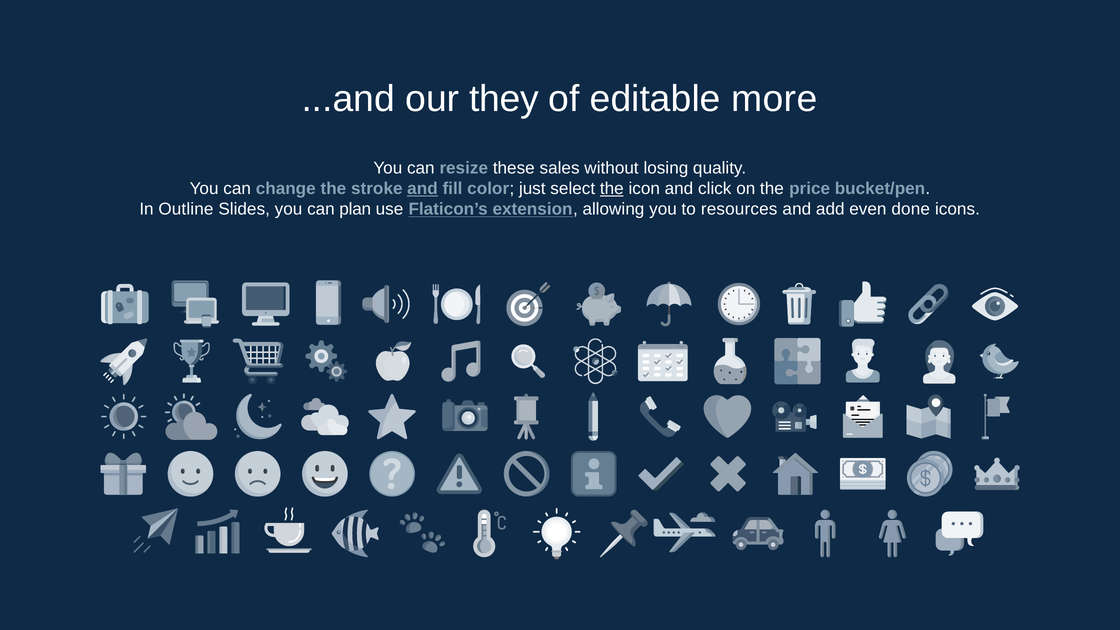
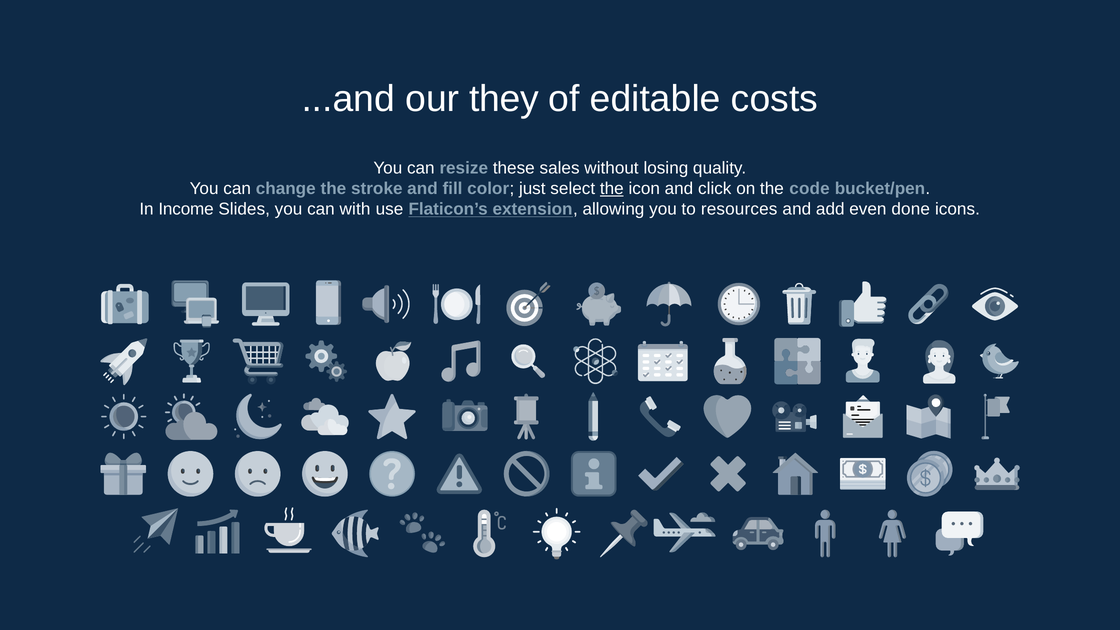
more: more -> costs
and at (422, 189) underline: present -> none
price: price -> code
Outline: Outline -> Income
plan: plan -> with
